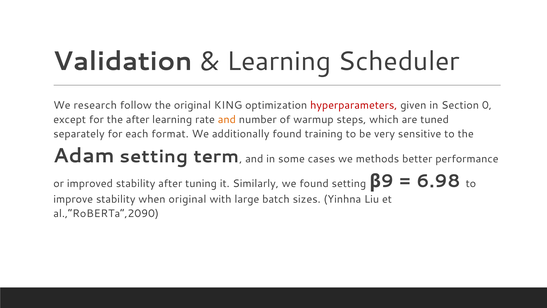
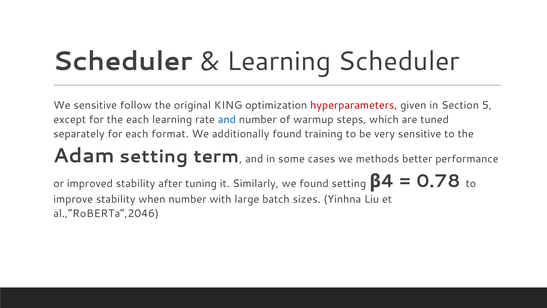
Validation at (123, 61): Validation -> Scheduler
We research: research -> sensitive
0: 0 -> 5
the after: after -> each
and at (227, 119) colour: orange -> blue
9: 9 -> 4
6.98: 6.98 -> 0.78
when original: original -> number
al.,”RoBERTa”,2090: al.,”RoBERTa”,2090 -> al.,”RoBERTa”,2046
